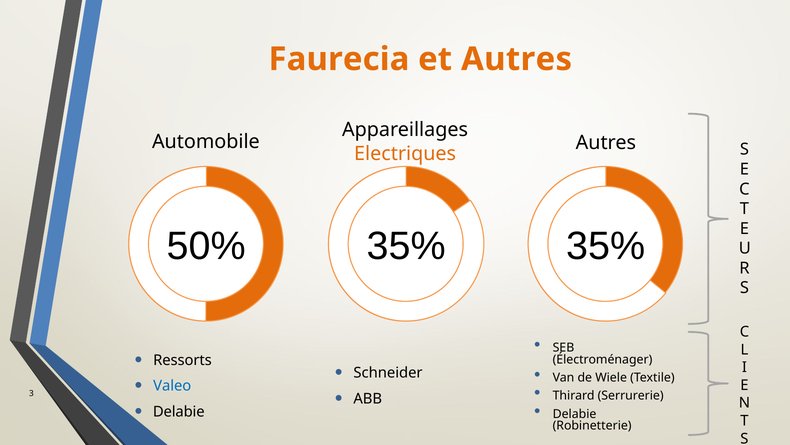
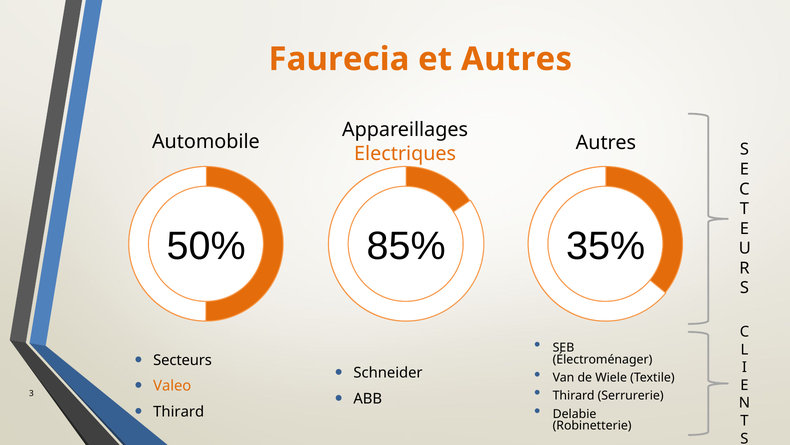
50% 35%: 35% -> 85%
Ressorts: Ressorts -> Secteurs
Valeo colour: blue -> orange
Delabie at (179, 411): Delabie -> Thirard
